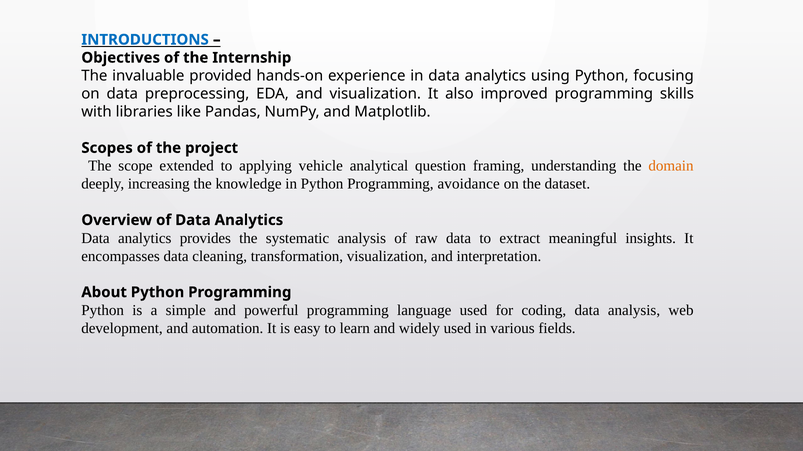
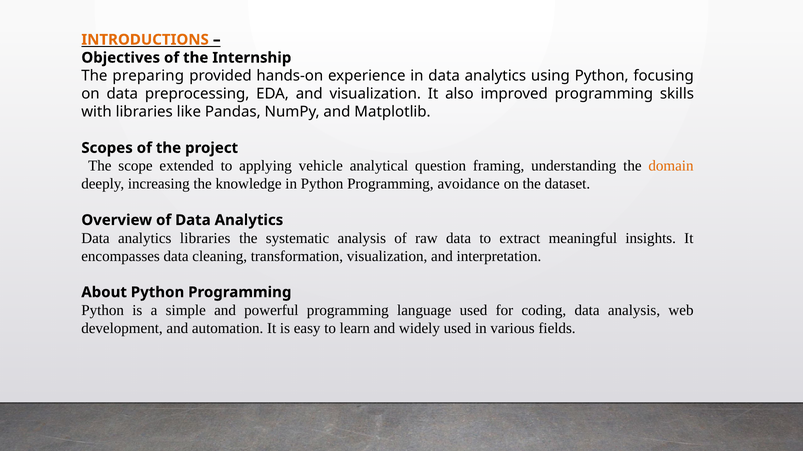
INTRODUCTIONS colour: blue -> orange
invaluable: invaluable -> preparing
analytics provides: provides -> libraries
